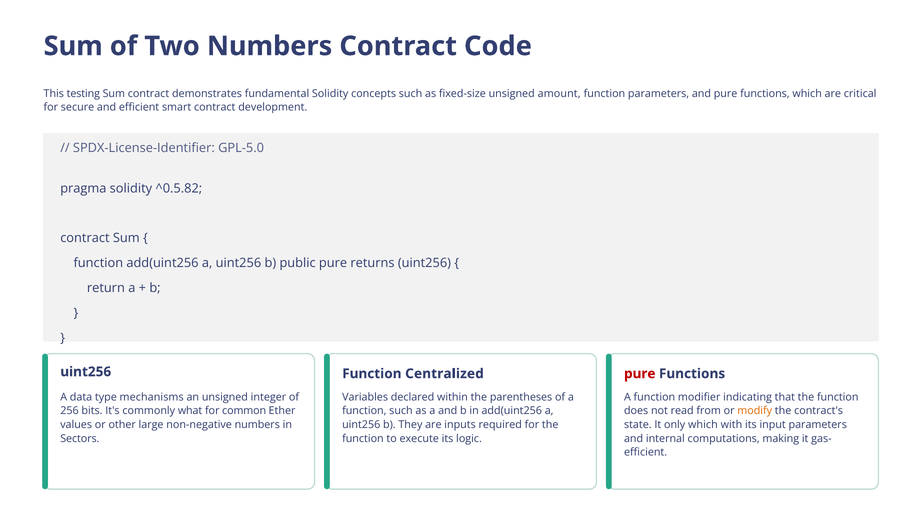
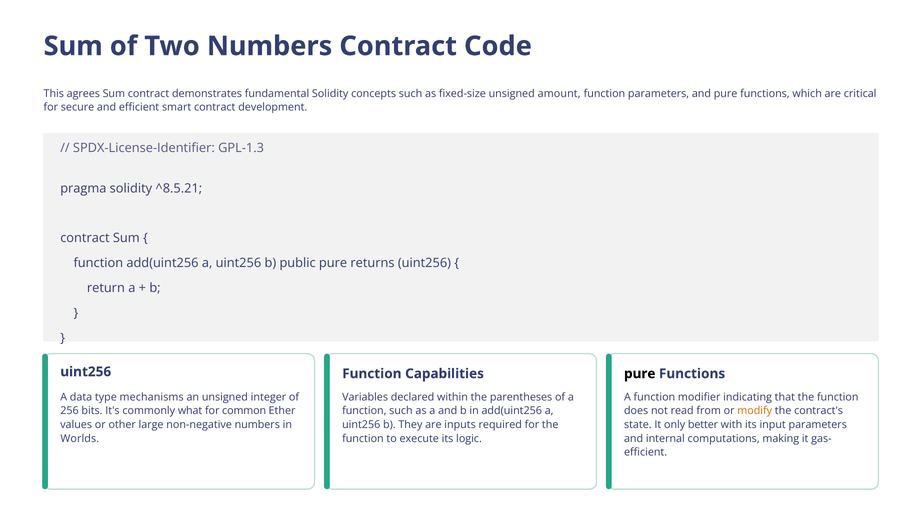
testing: testing -> agrees
GPL-5.0: GPL-5.0 -> GPL-1.3
^0.5.82: ^0.5.82 -> ^8.5.21
Centralized: Centralized -> Capabilities
pure at (640, 373) colour: red -> black
only which: which -> better
Sectors: Sectors -> Worlds
